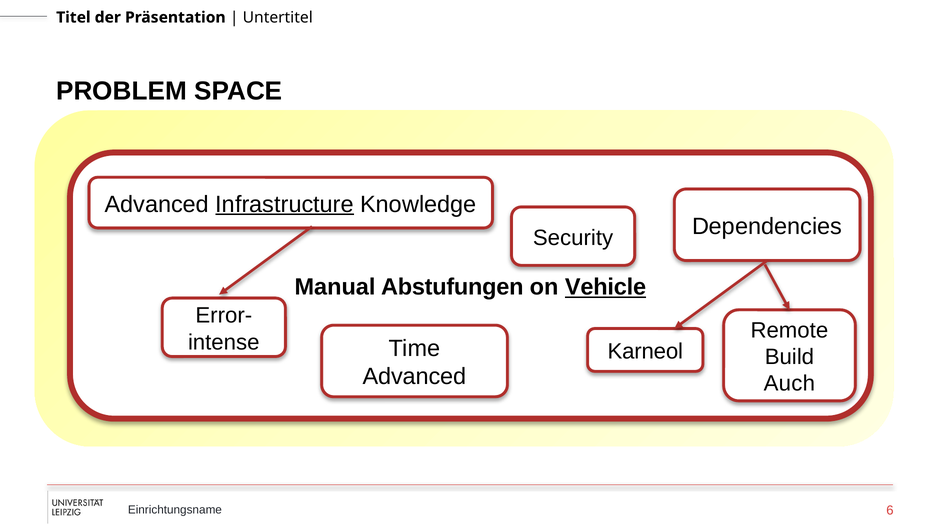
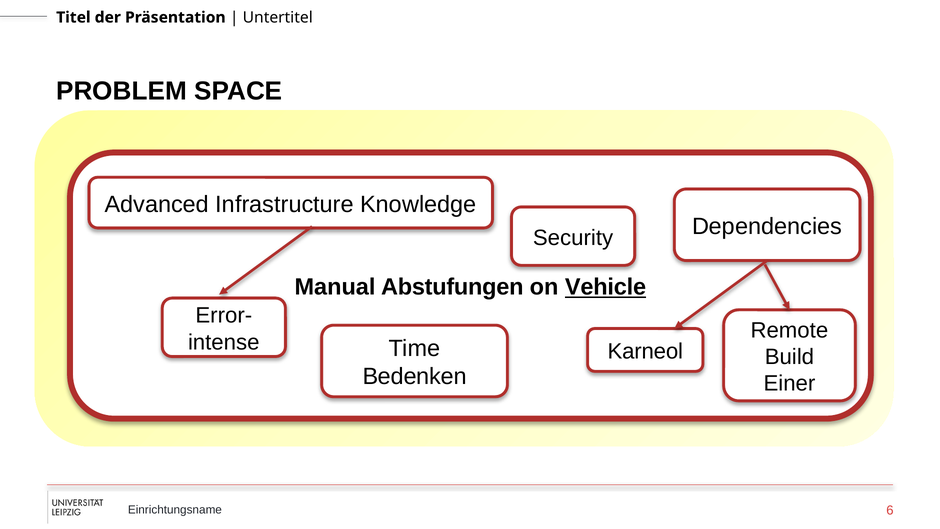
Infrastructure underline: present -> none
Advanced at (415, 377): Advanced -> Bedenken
Auch: Auch -> Einer
